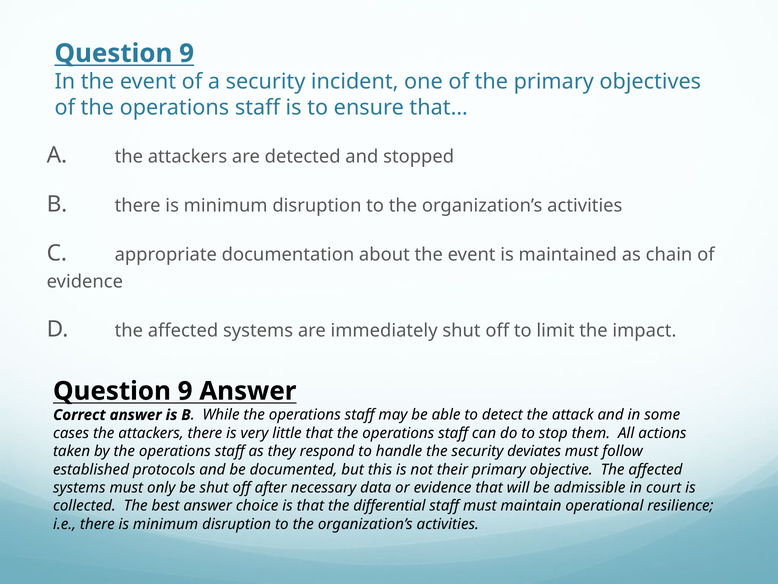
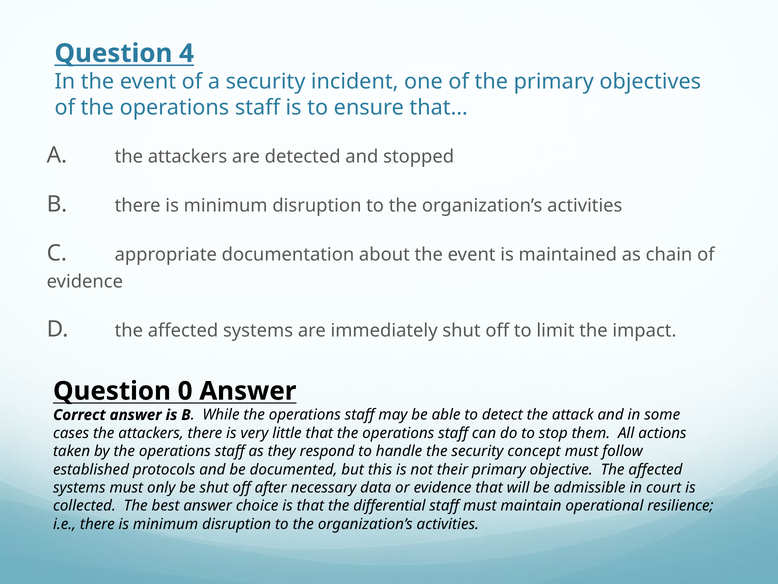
9 at (187, 53): 9 -> 4
9 at (185, 391): 9 -> 0
deviates: deviates -> concept
